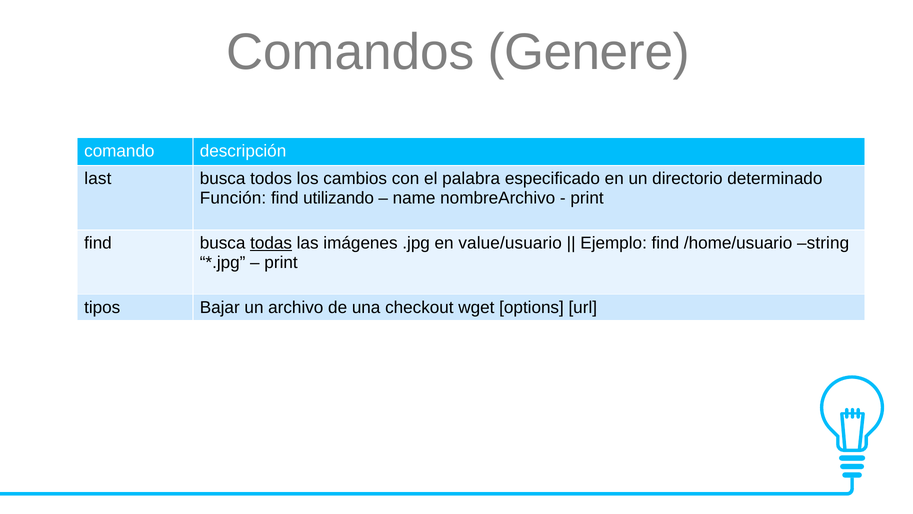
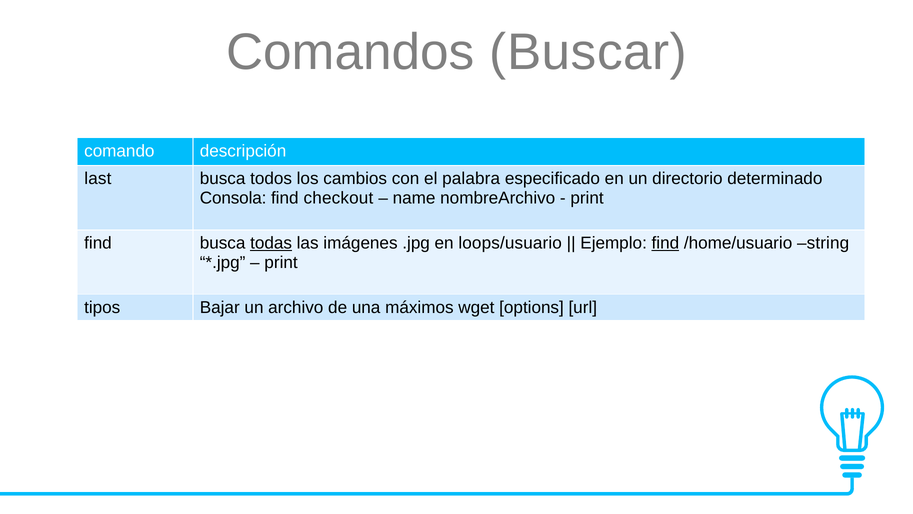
Genere: Genere -> Buscar
Función: Función -> Consola
utilizando: utilizando -> checkout
value/usuario: value/usuario -> loops/usuario
find at (665, 243) underline: none -> present
checkout: checkout -> máximos
